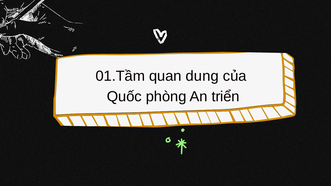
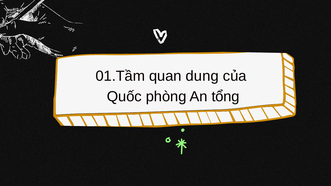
triển: triển -> tổng
